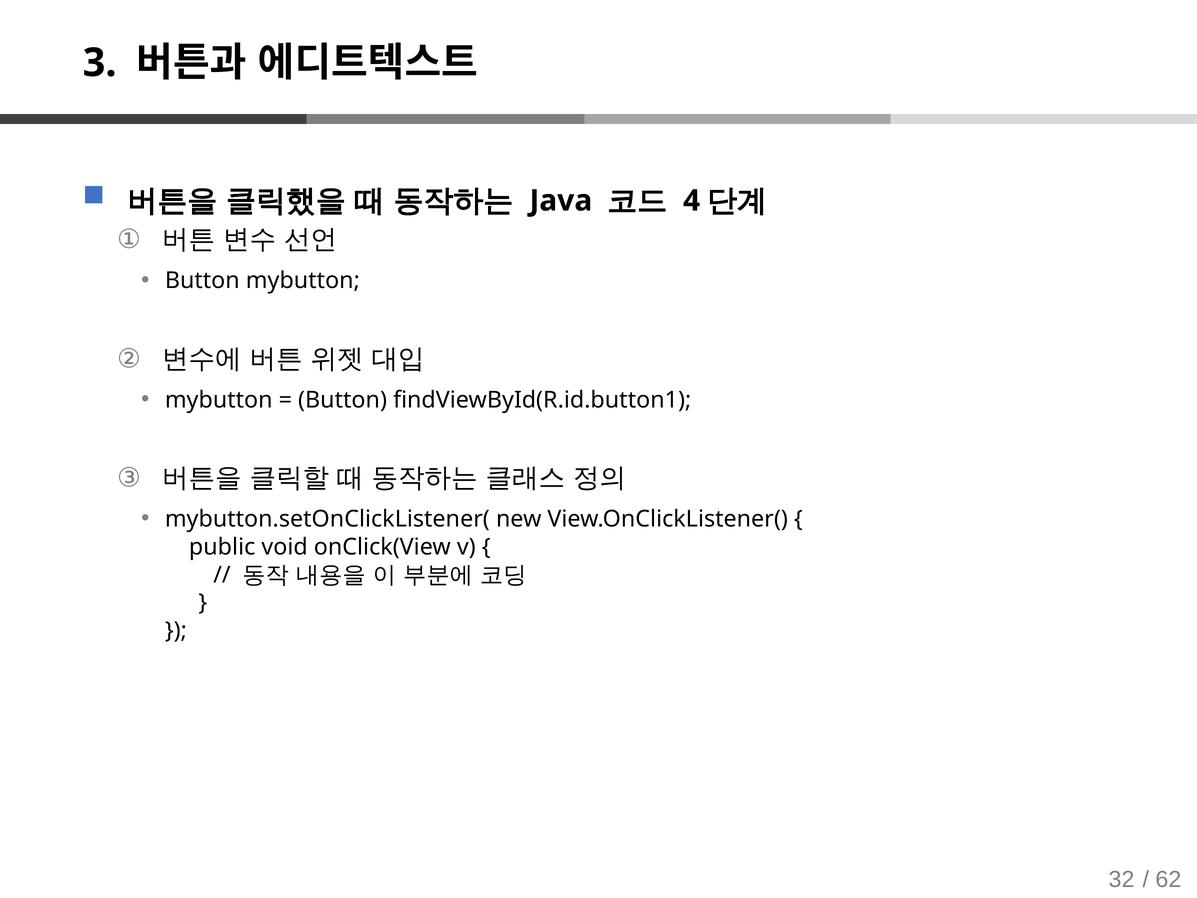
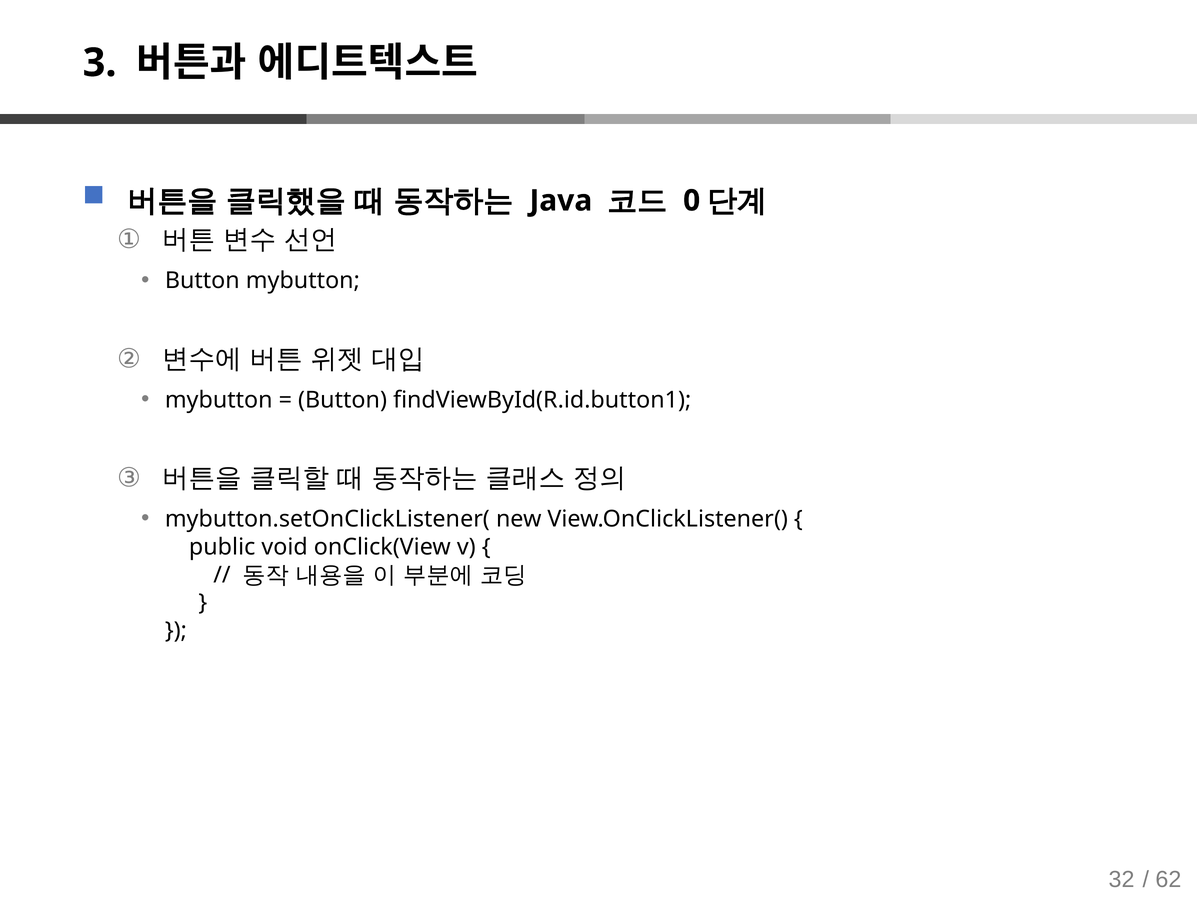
4: 4 -> 0
